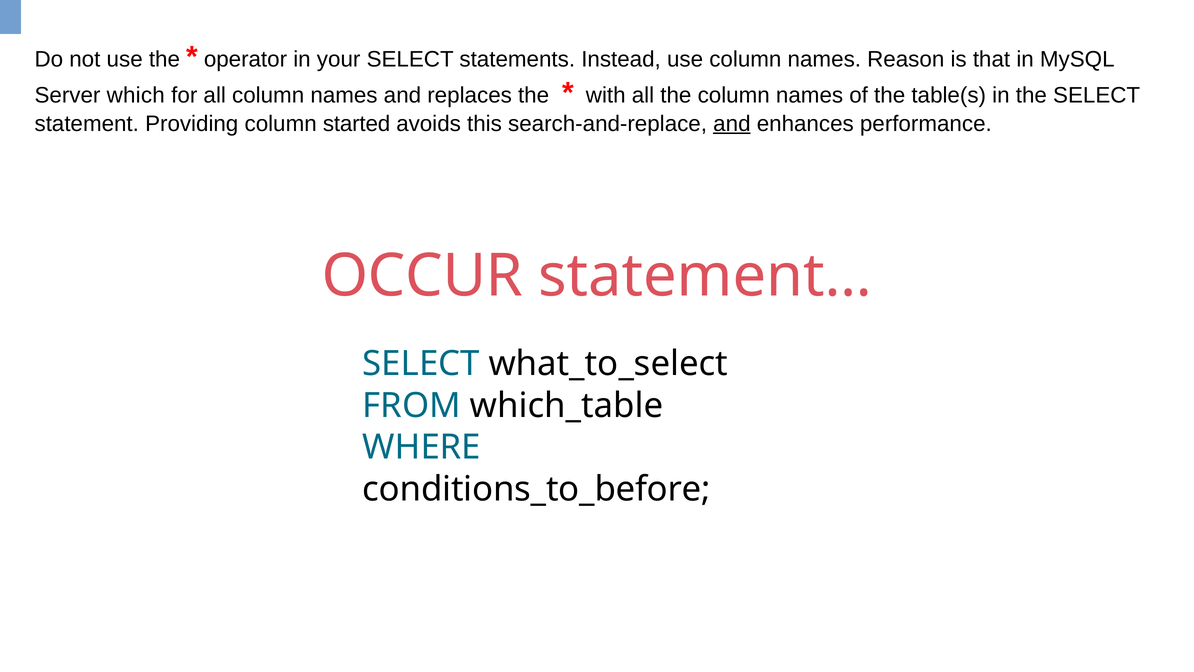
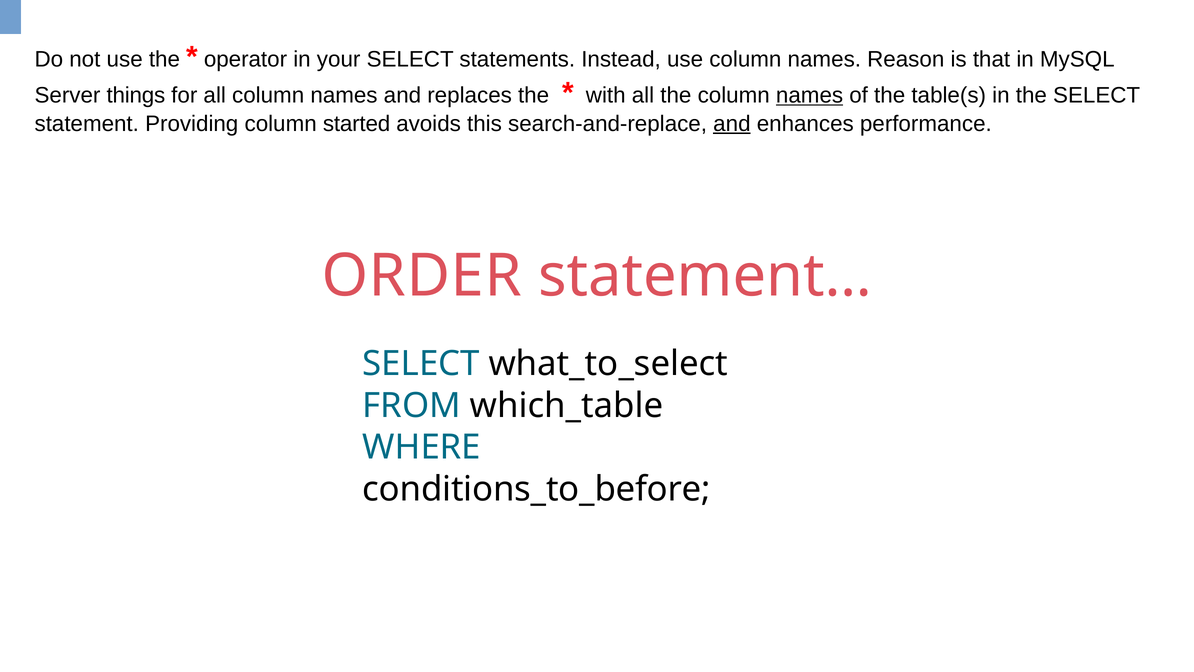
which: which -> things
names at (810, 95) underline: none -> present
OCCUR: OCCUR -> ORDER
